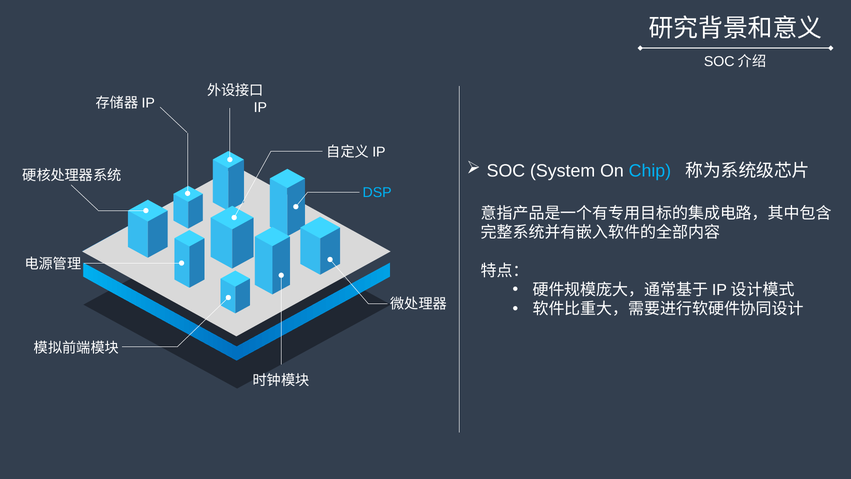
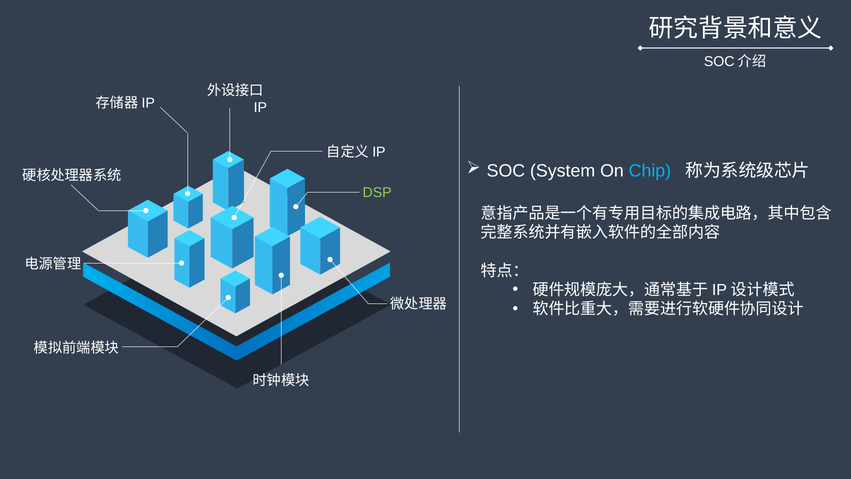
DSP colour: light blue -> light green
